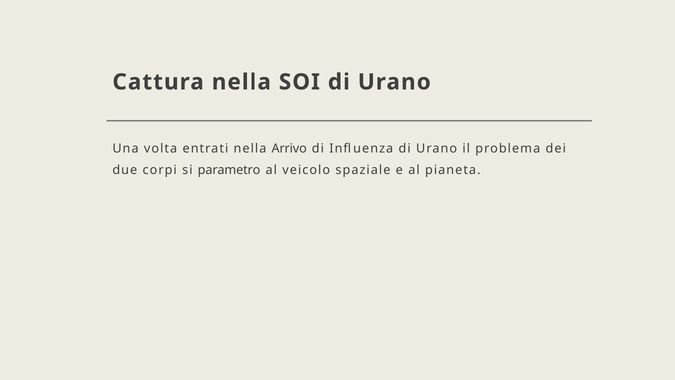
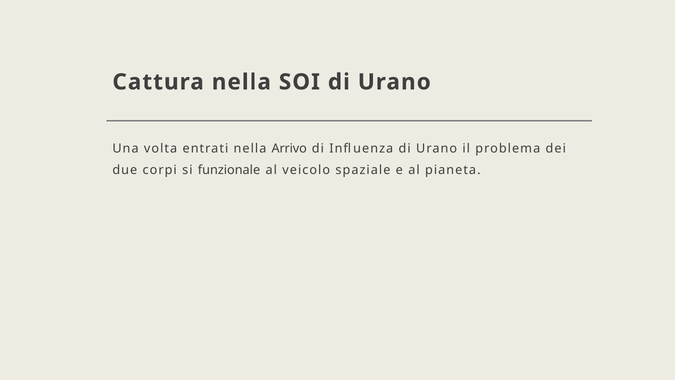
parametro: parametro -> funzionale
